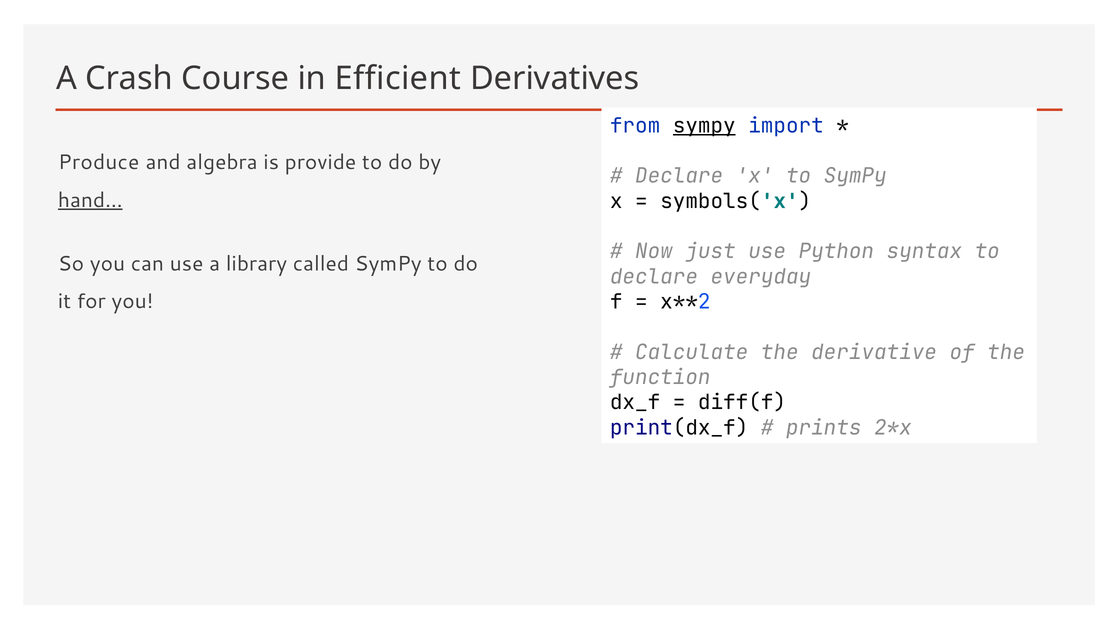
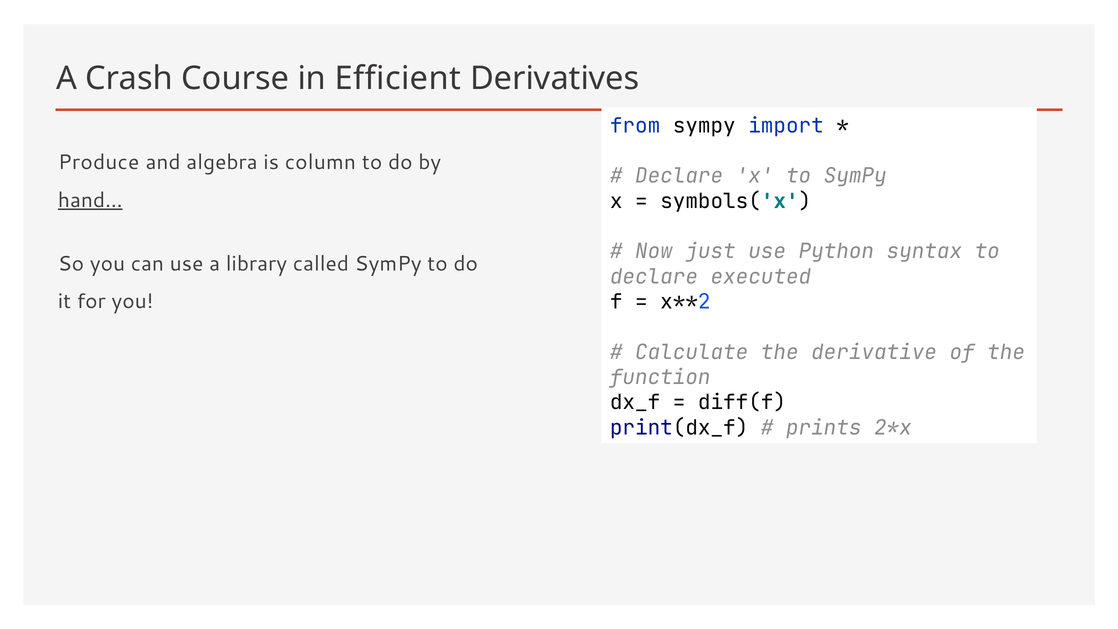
sympy at (704, 126) underline: present -> none
provide: provide -> column
everyday: everyday -> executed
